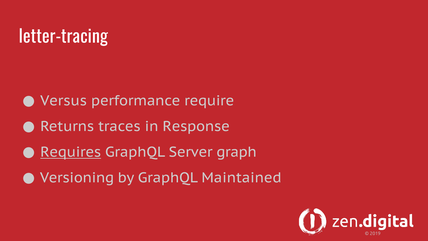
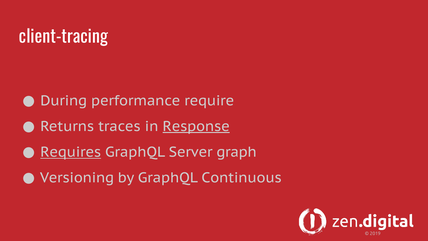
letter-tracing: letter-tracing -> client-tracing
Versus: Versus -> During
Response underline: none -> present
Maintained: Maintained -> Continuous
